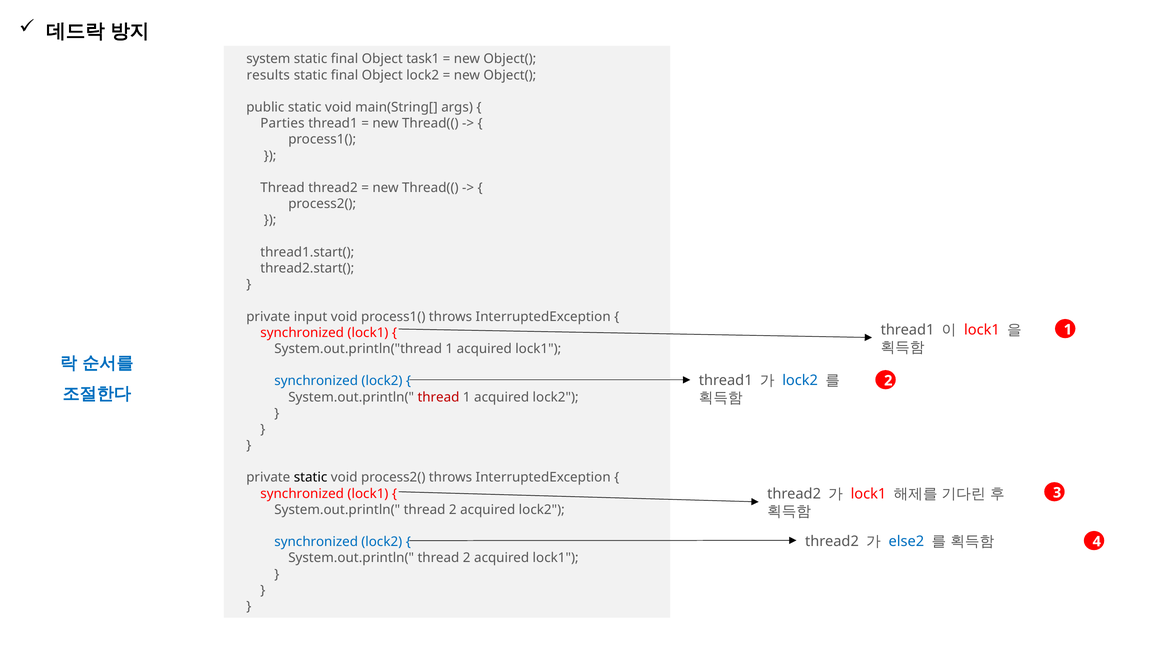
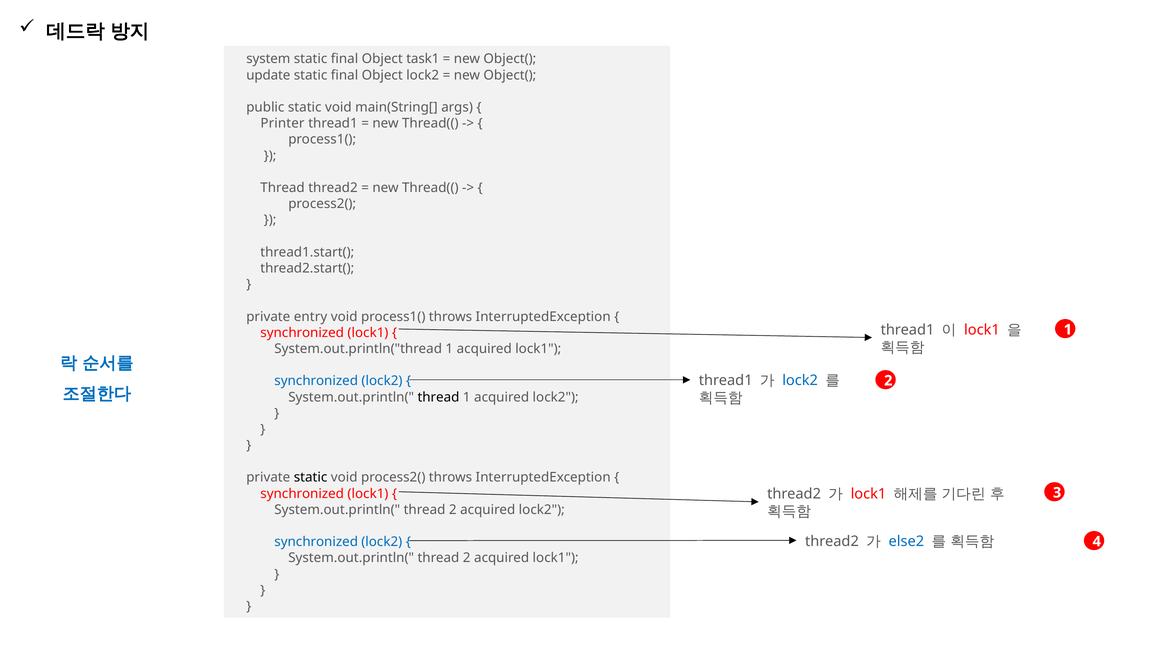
results: results -> update
Parties: Parties -> Printer
input: input -> entry
thread at (438, 397) colour: red -> black
